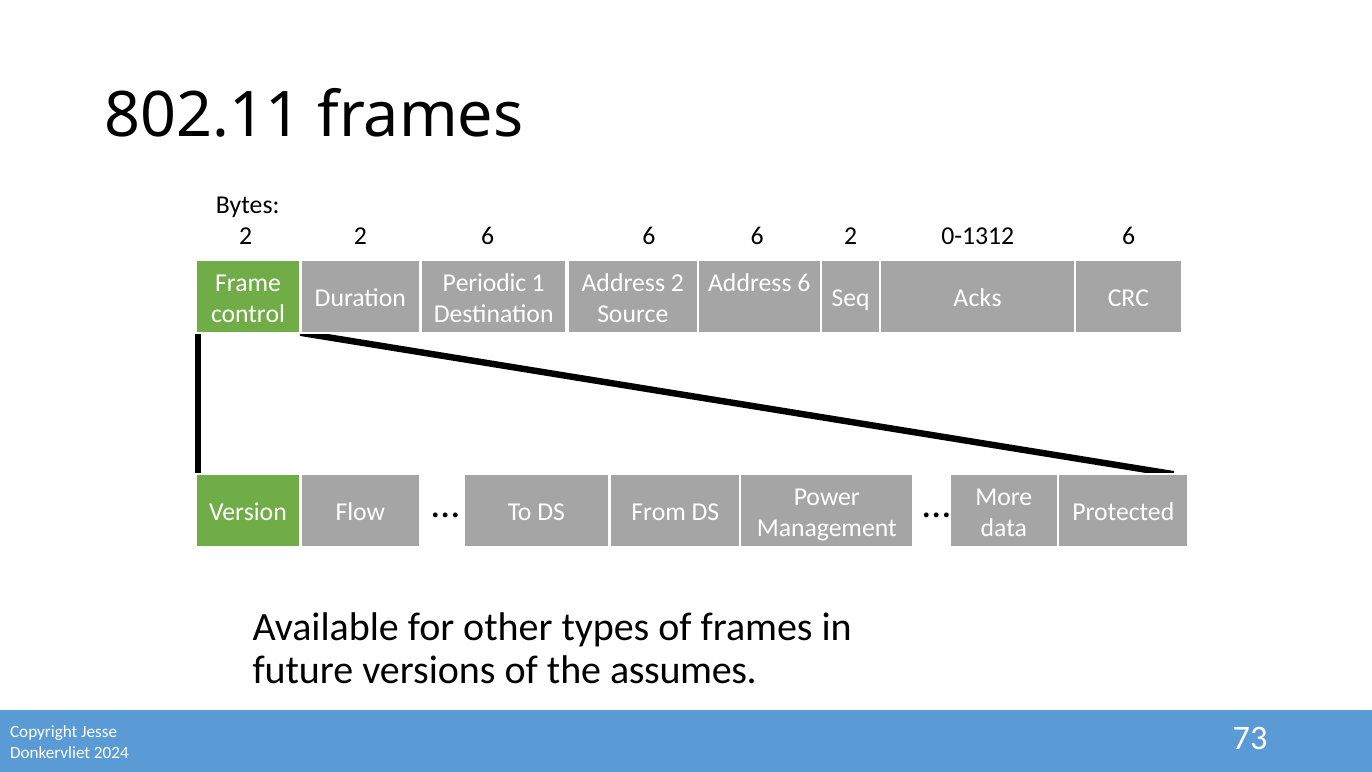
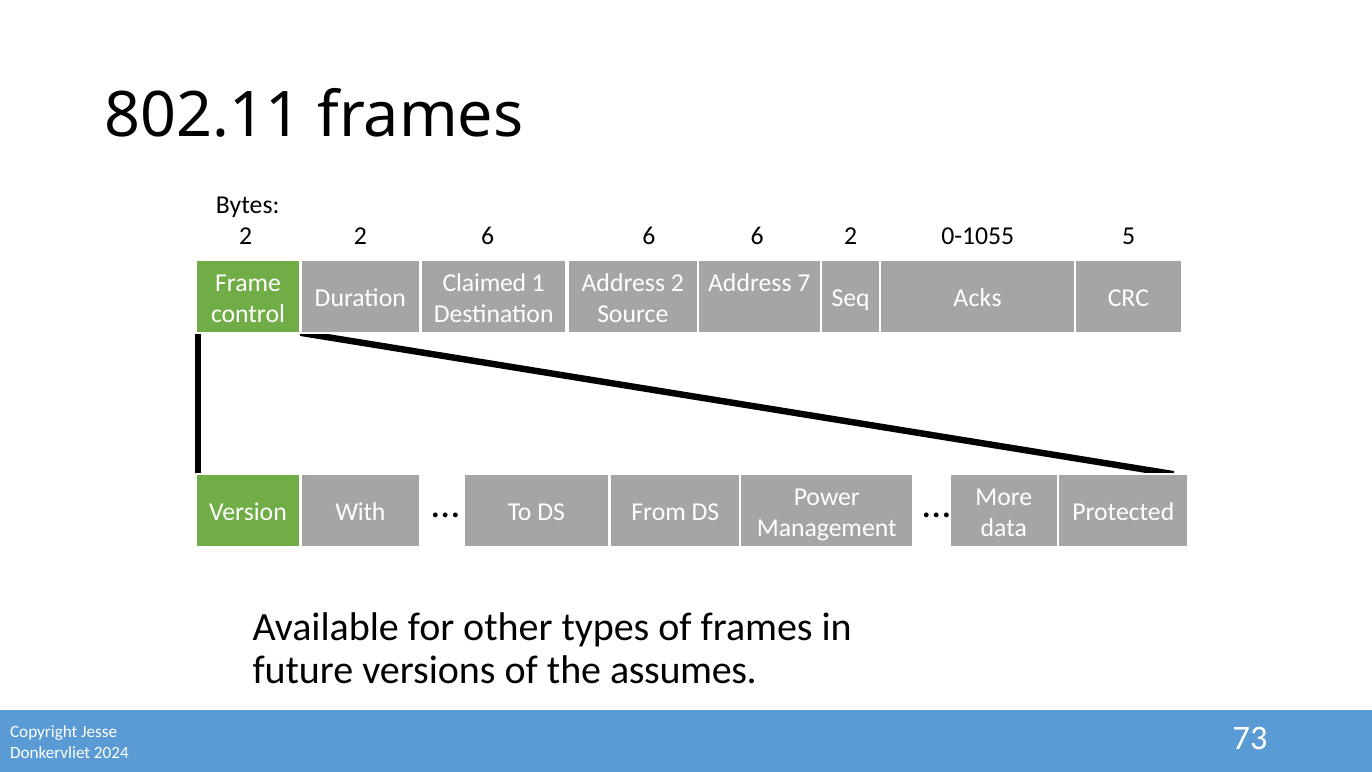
0-1312: 0-1312 -> 0-1055
6 6 6 6: 6 -> 5
Periodic: Periodic -> Claimed
Address 6: 6 -> 7
Flow: Flow -> With
